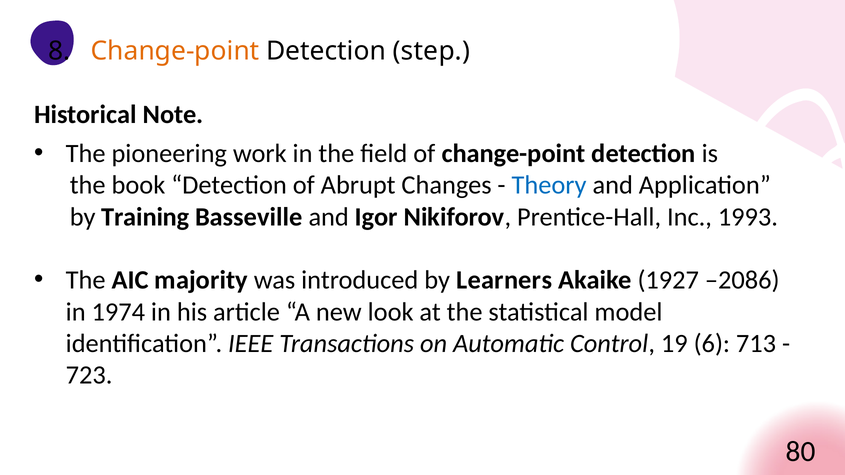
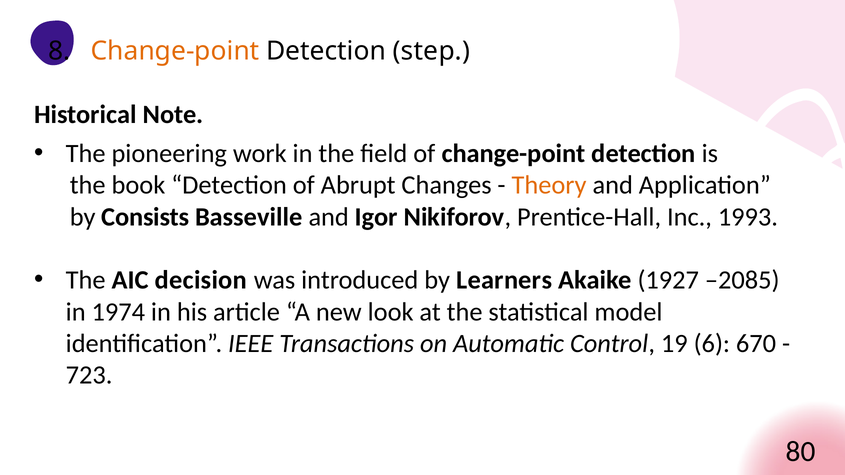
Theory colour: blue -> orange
Training: Training -> Consists
majority: majority -> decision
–2086: –2086 -> –2085
713: 713 -> 670
